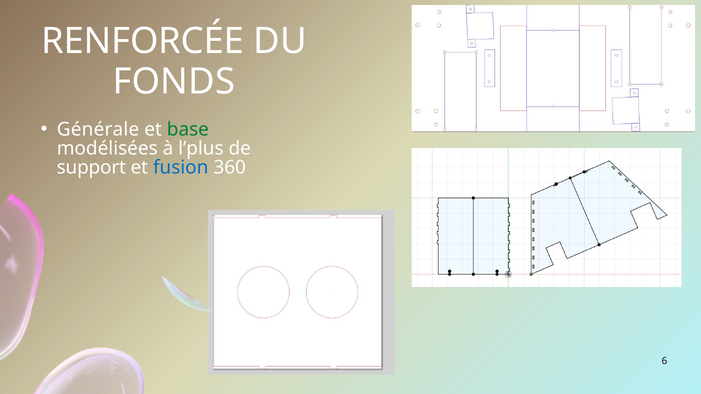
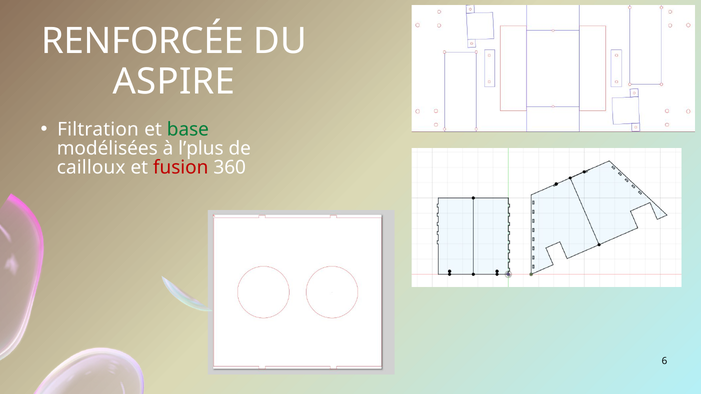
FONDS: FONDS -> ASPIRE
Générale: Générale -> Filtration
support: support -> cailloux
fusion colour: blue -> red
